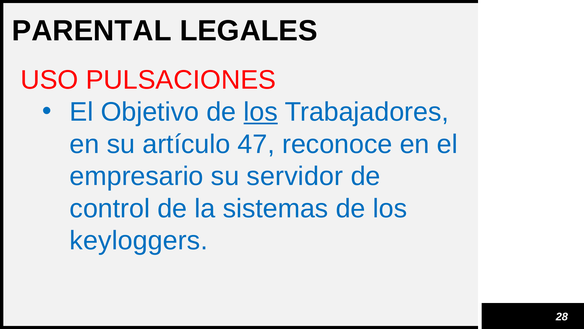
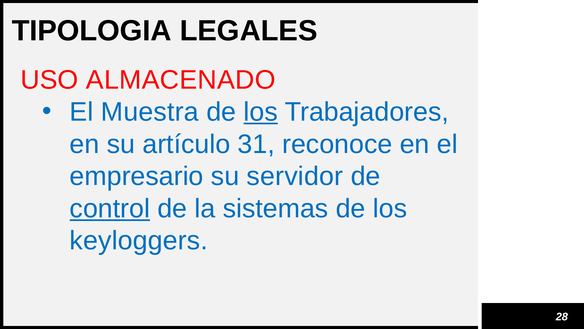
PARENTAL: PARENTAL -> TIPOLOGIA
PULSACIONES: PULSACIONES -> ALMACENADO
Objetivo: Objetivo -> Muestra
47: 47 -> 31
control underline: none -> present
